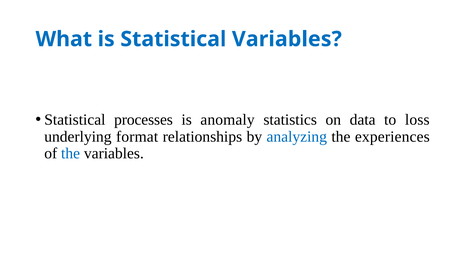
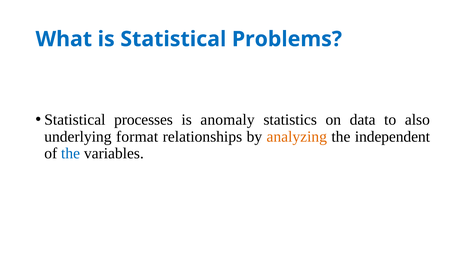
Statistical Variables: Variables -> Problems
loss: loss -> also
analyzing colour: blue -> orange
experiences: experiences -> independent
